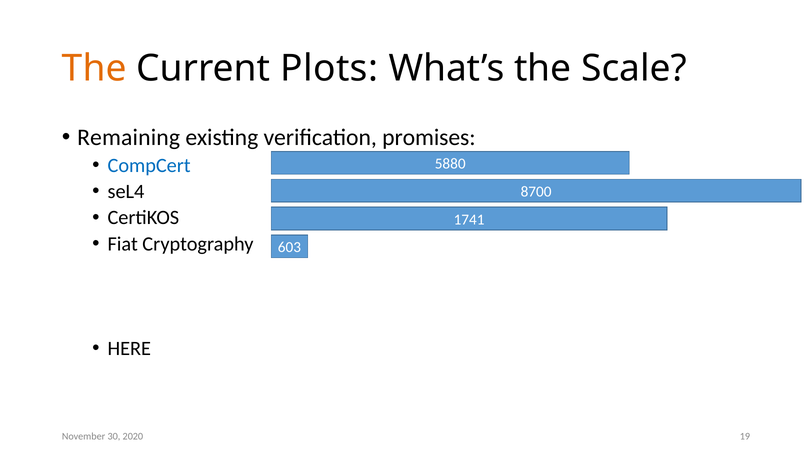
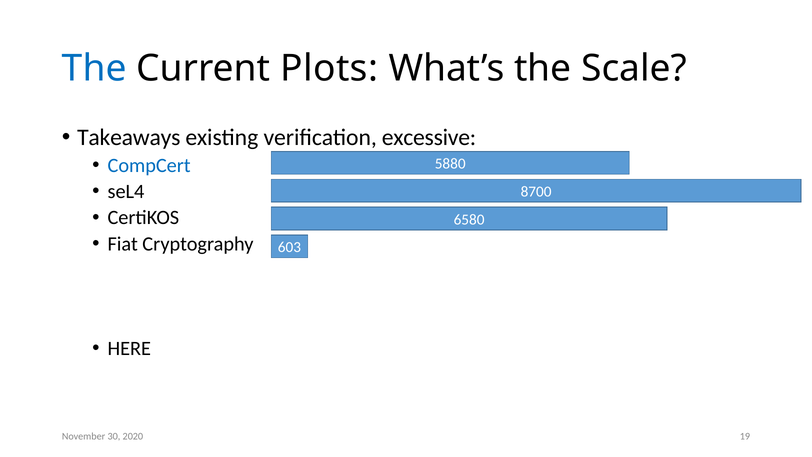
The at (94, 68) colour: orange -> blue
Remaining: Remaining -> Takeaways
promises: promises -> excessive
1741: 1741 -> 6580
